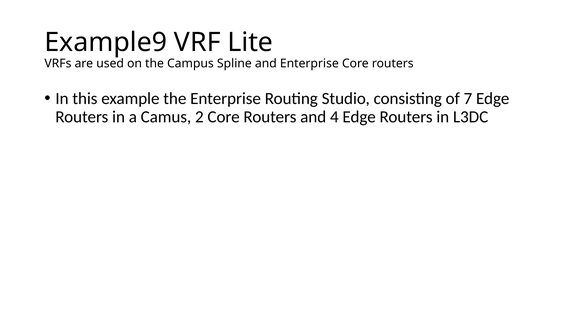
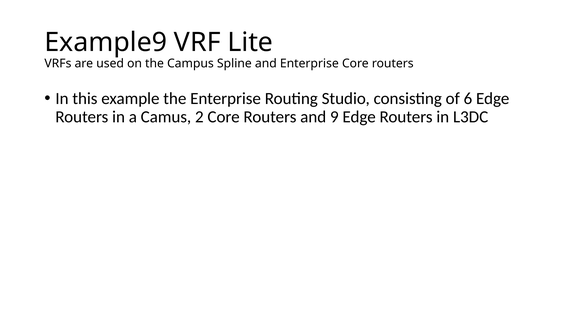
7: 7 -> 6
4: 4 -> 9
